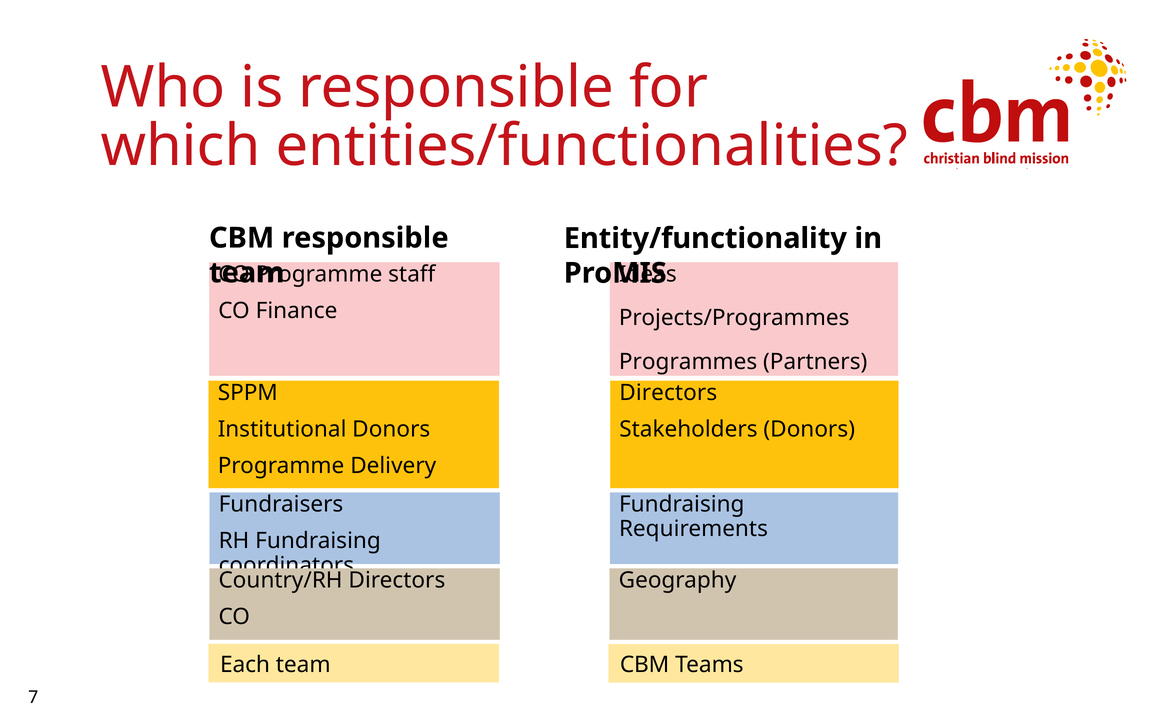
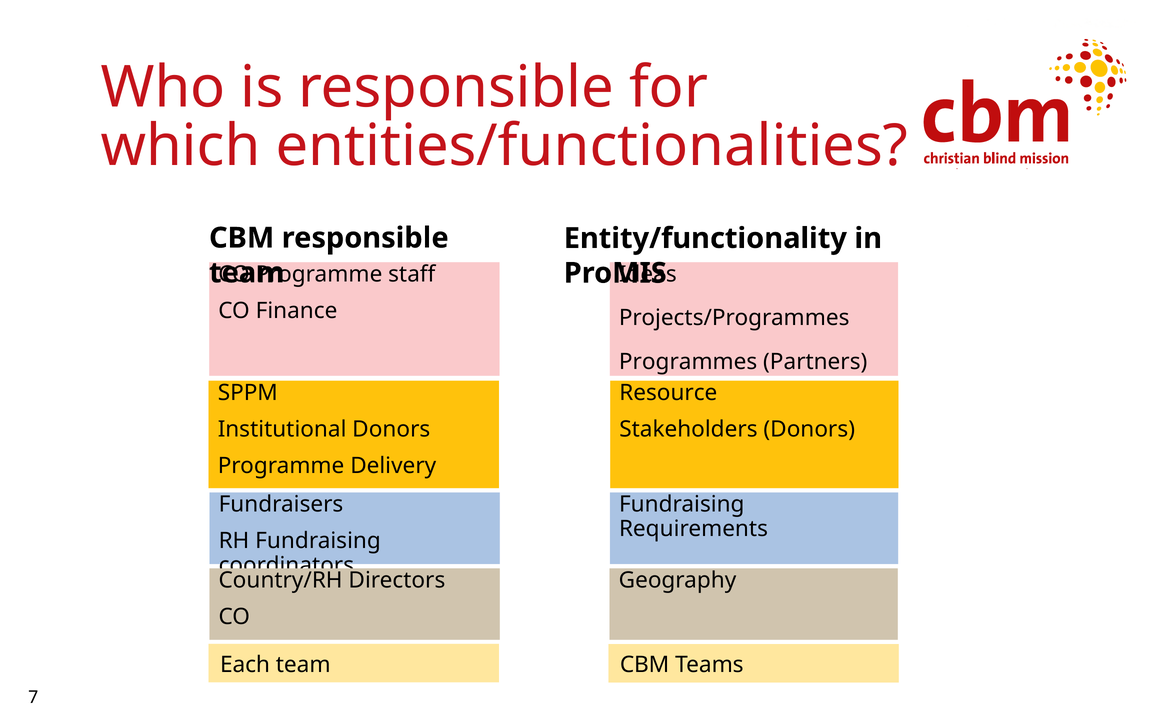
Directors at (668, 393): Directors -> Resource
